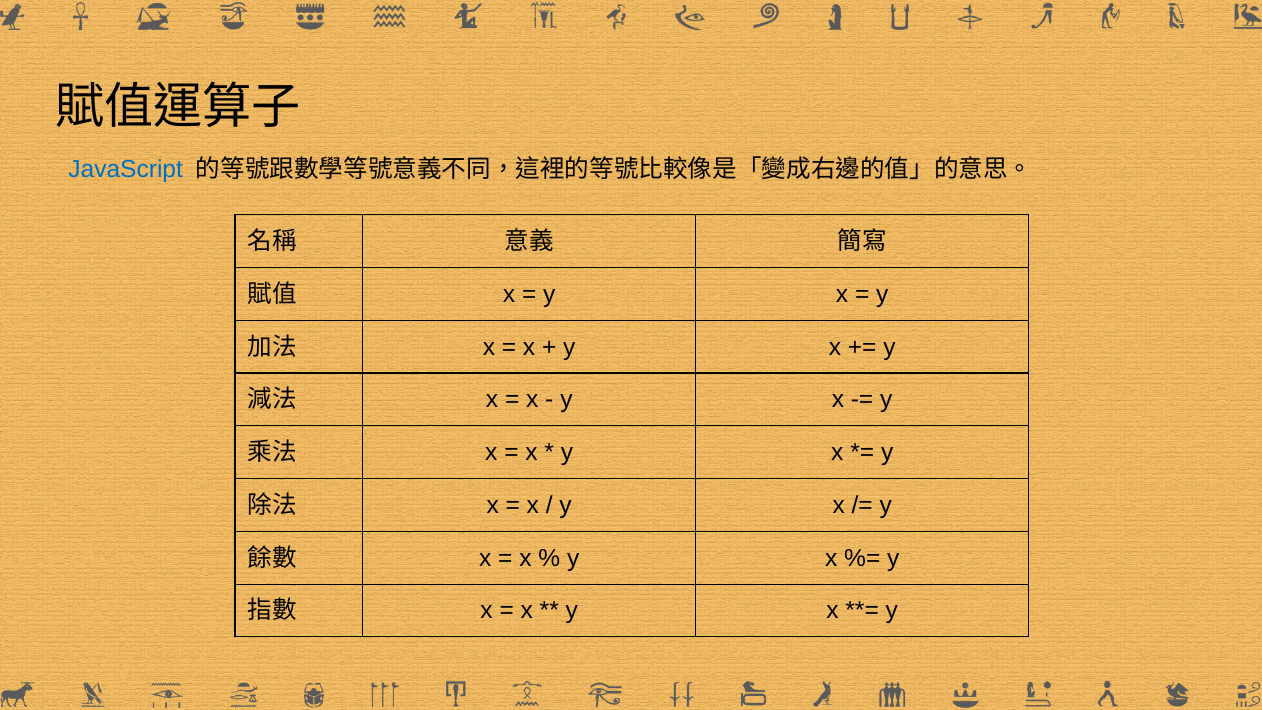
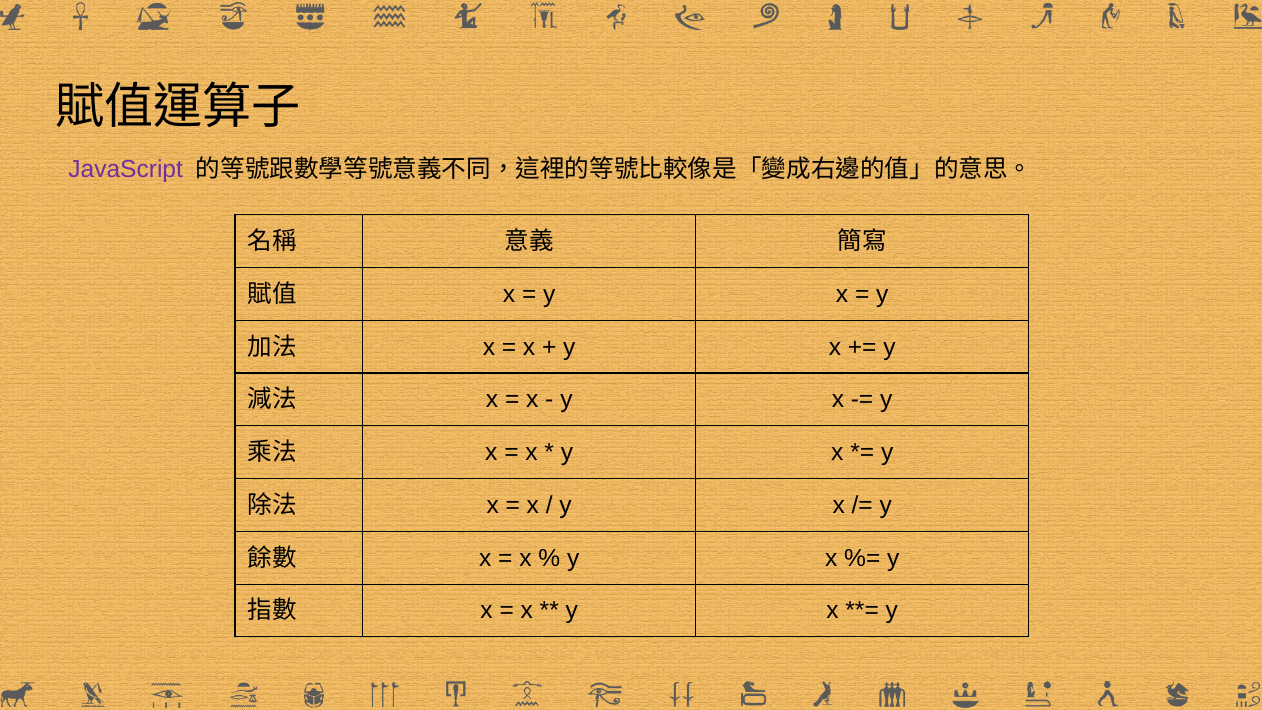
JavaScript colour: blue -> purple
